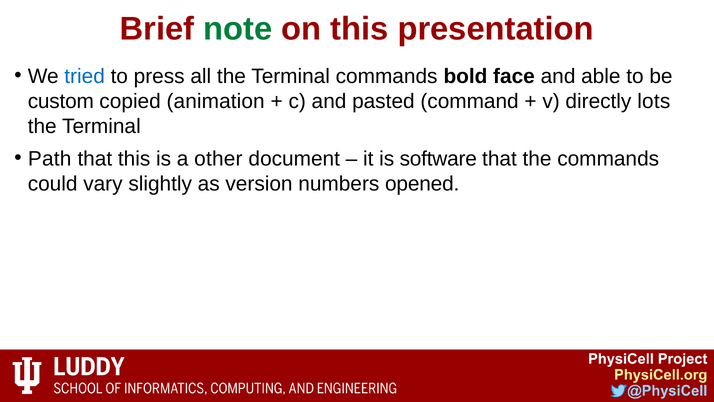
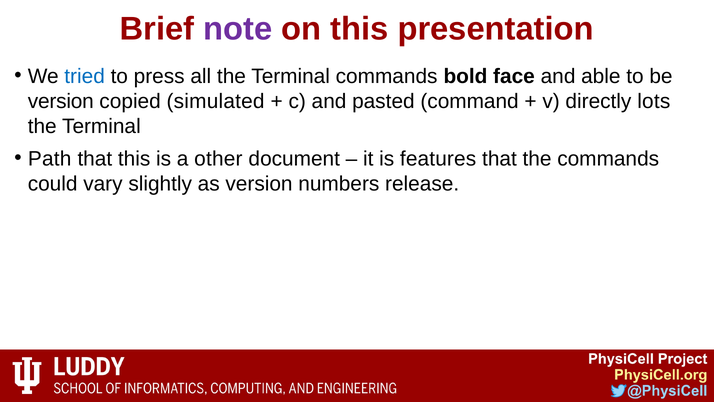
note colour: green -> purple
custom at (61, 101): custom -> version
animation: animation -> simulated
software: software -> features
opened: opened -> release
